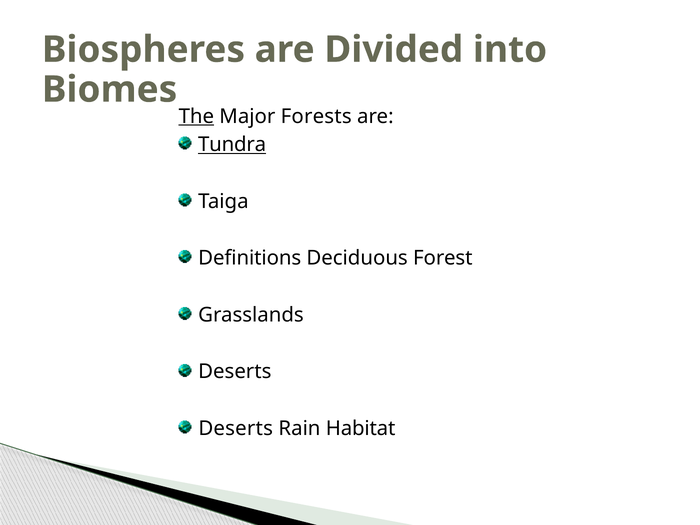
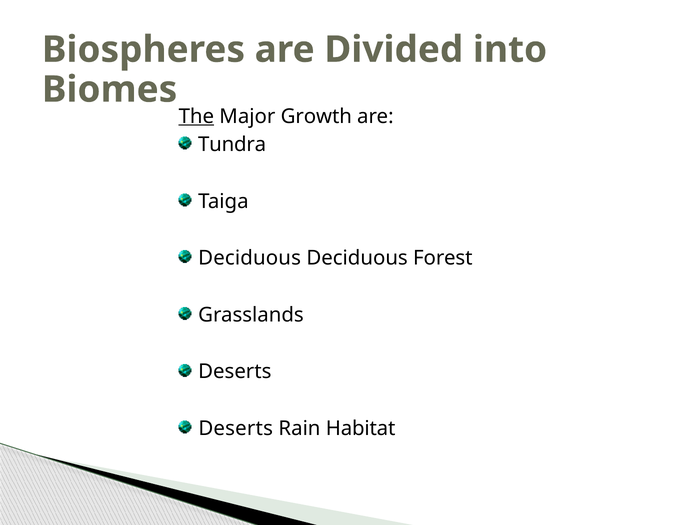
Forests: Forests -> Growth
Tundra underline: present -> none
Definitions at (250, 258): Definitions -> Deciduous
